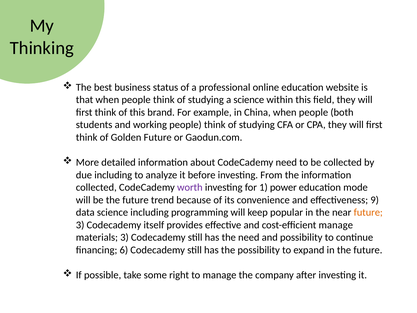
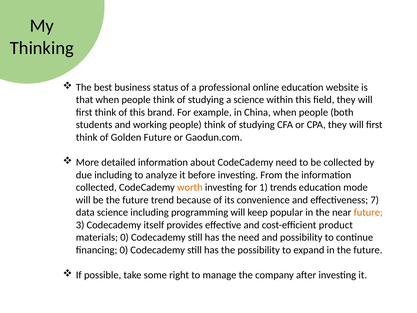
worth colour: purple -> orange
power: power -> trends
9: 9 -> 7
cost-efficient manage: manage -> product
materials 3: 3 -> 0
financing 6: 6 -> 0
